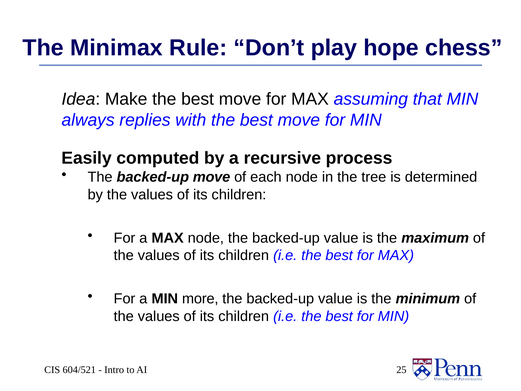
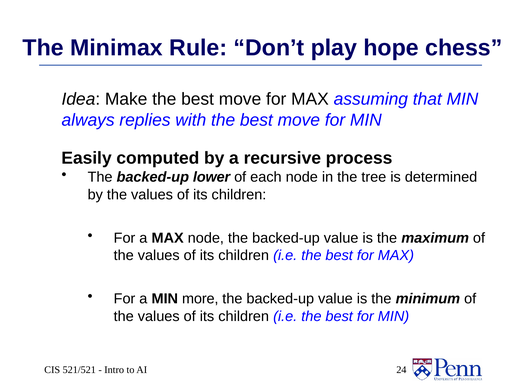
backed-up move: move -> lower
604/521: 604/521 -> 521/521
25: 25 -> 24
